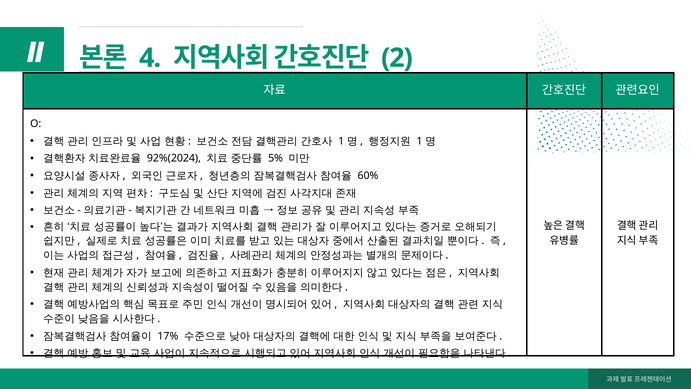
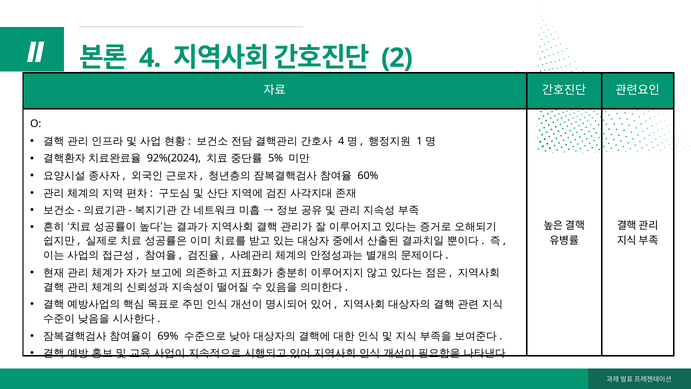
1 at (341, 141): 1 -> 4
17%: 17% -> 69%
